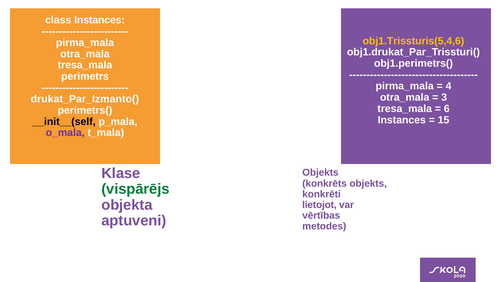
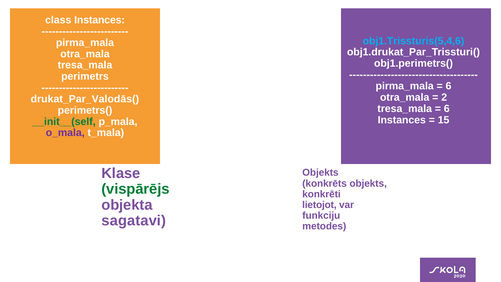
obj1.Trissturis(5,4,6 colour: yellow -> light blue
4 at (449, 86): 4 -> 6
3: 3 -> 2
drukat_Par_Izmanto(: drukat_Par_Izmanto( -> drukat_Par_Valodās(
__init__(self colour: black -> green
vērtības: vērtības -> funkciju
aptuveni: aptuveni -> sagatavi
